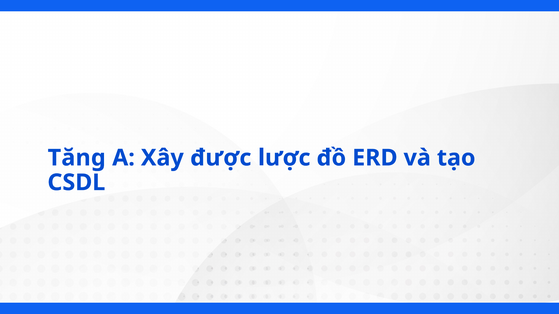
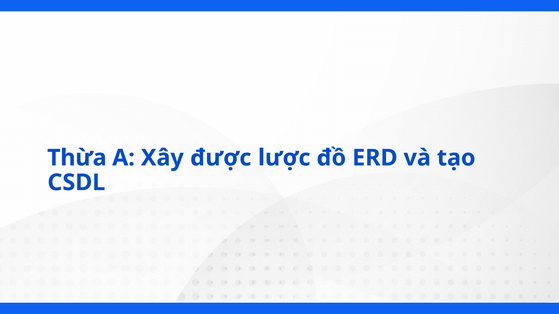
Tăng: Tăng -> Thừa
